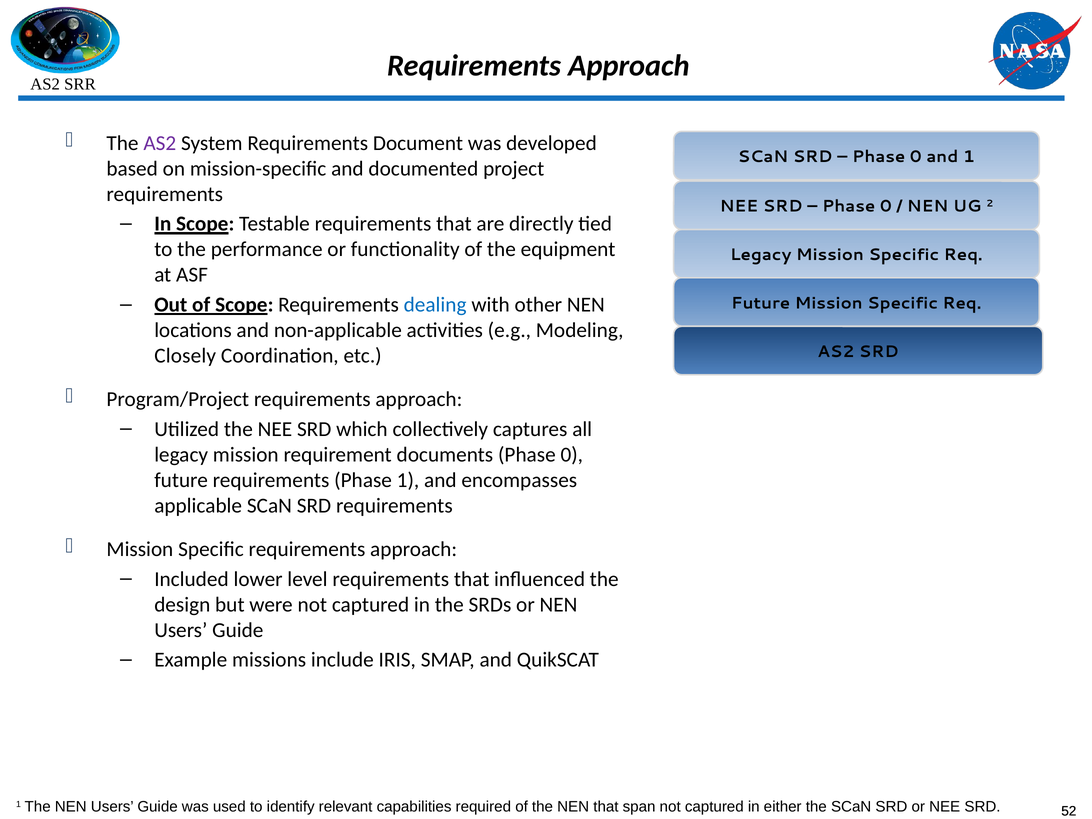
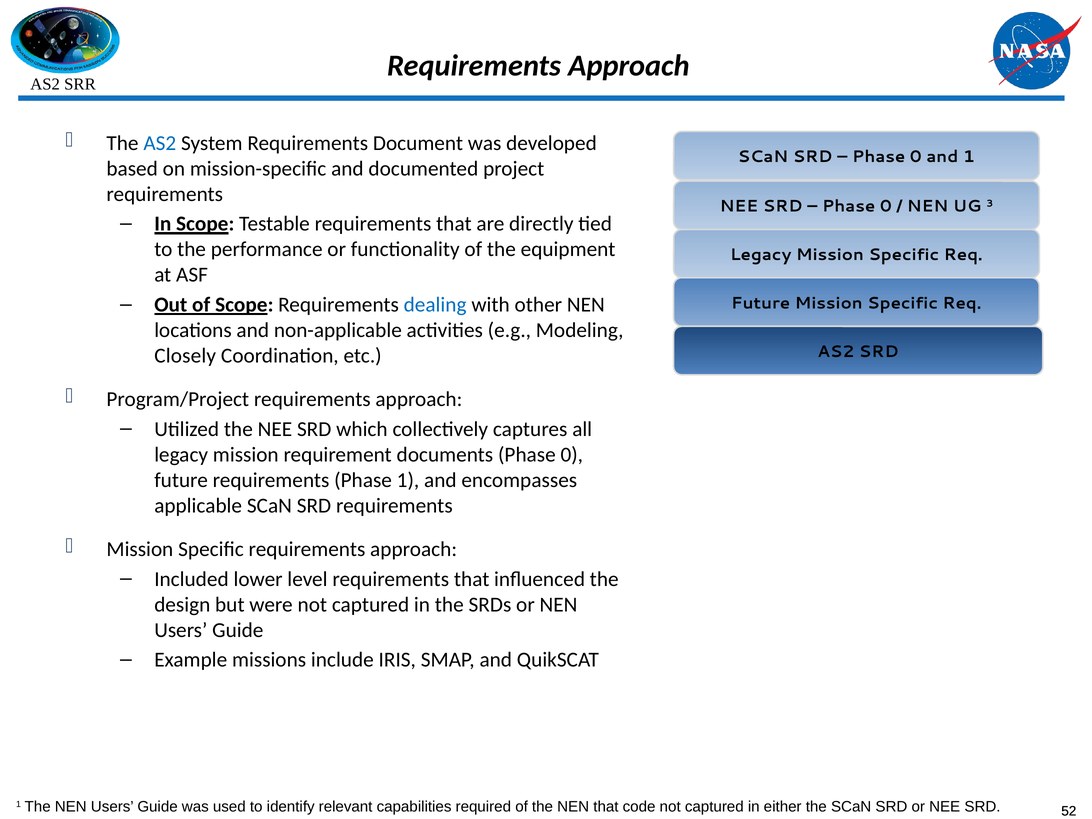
AS2 at (160, 143) colour: purple -> blue
2: 2 -> 3
span: span -> code
